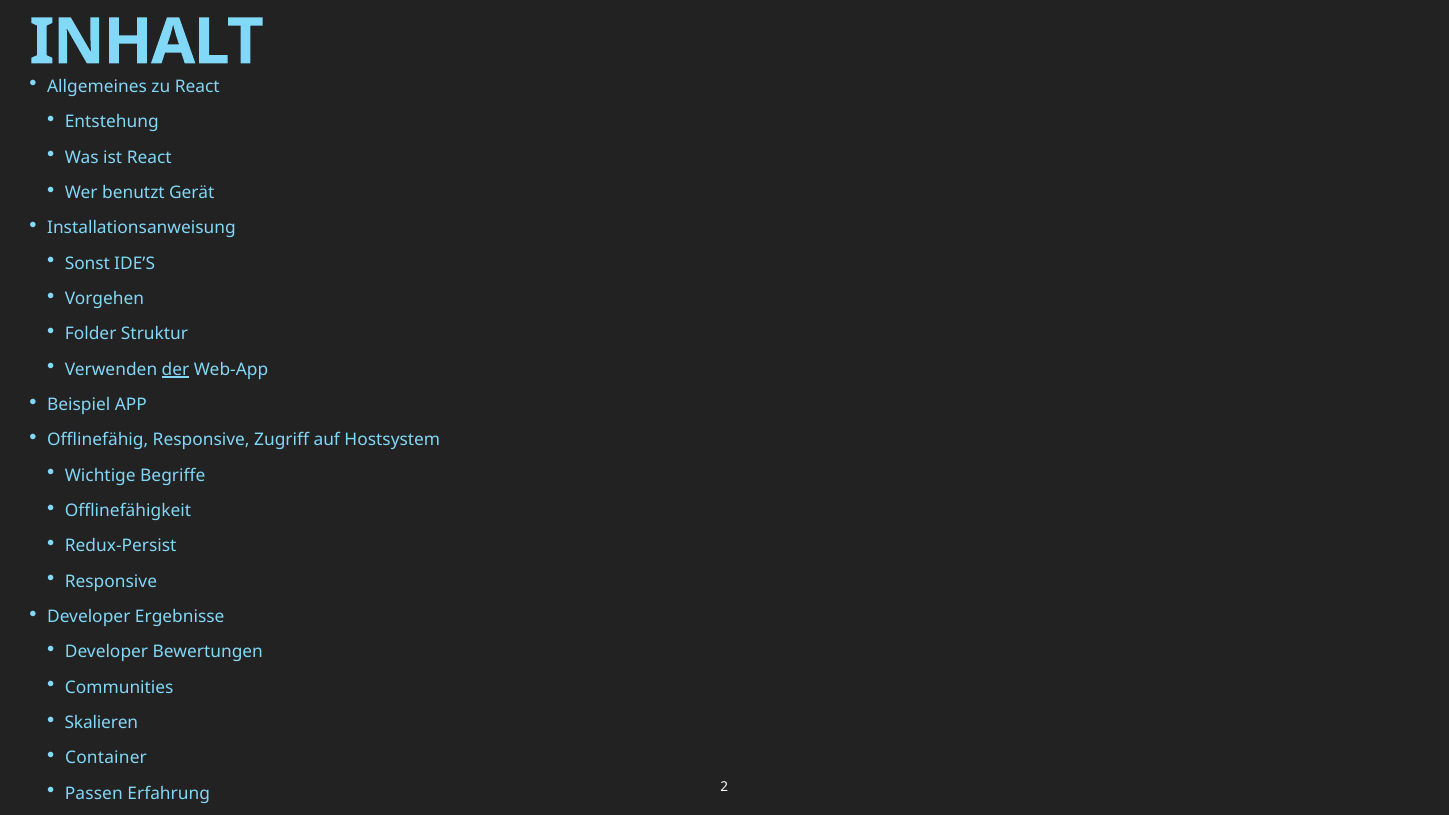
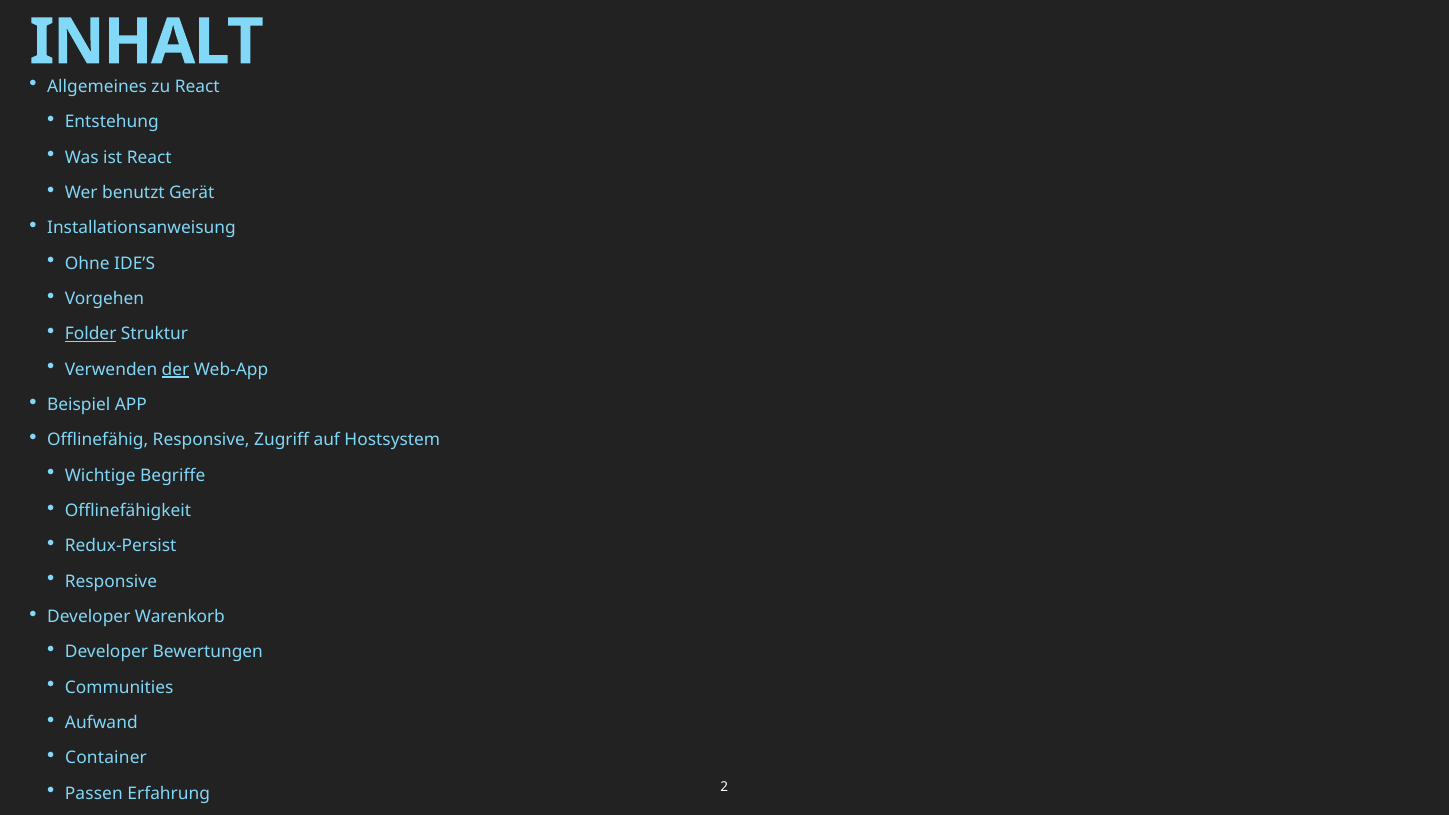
Sonst: Sonst -> Ohne
Folder underline: none -> present
Ergebnisse: Ergebnisse -> Warenkorb
Skalieren: Skalieren -> Aufwand
